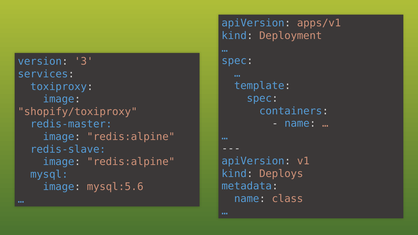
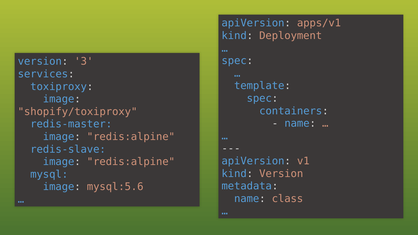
kind Deploys: Deploys -> Version
